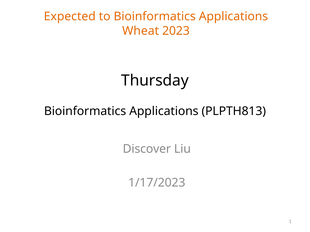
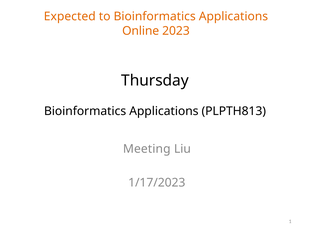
Wheat: Wheat -> Online
Discover: Discover -> Meeting
